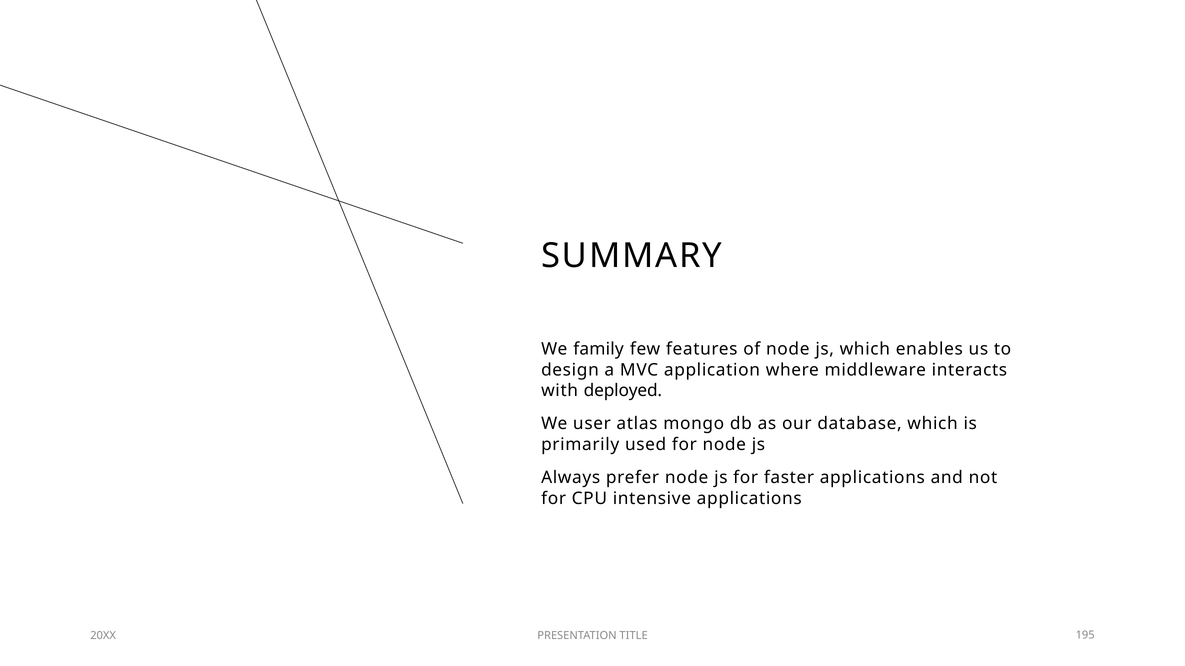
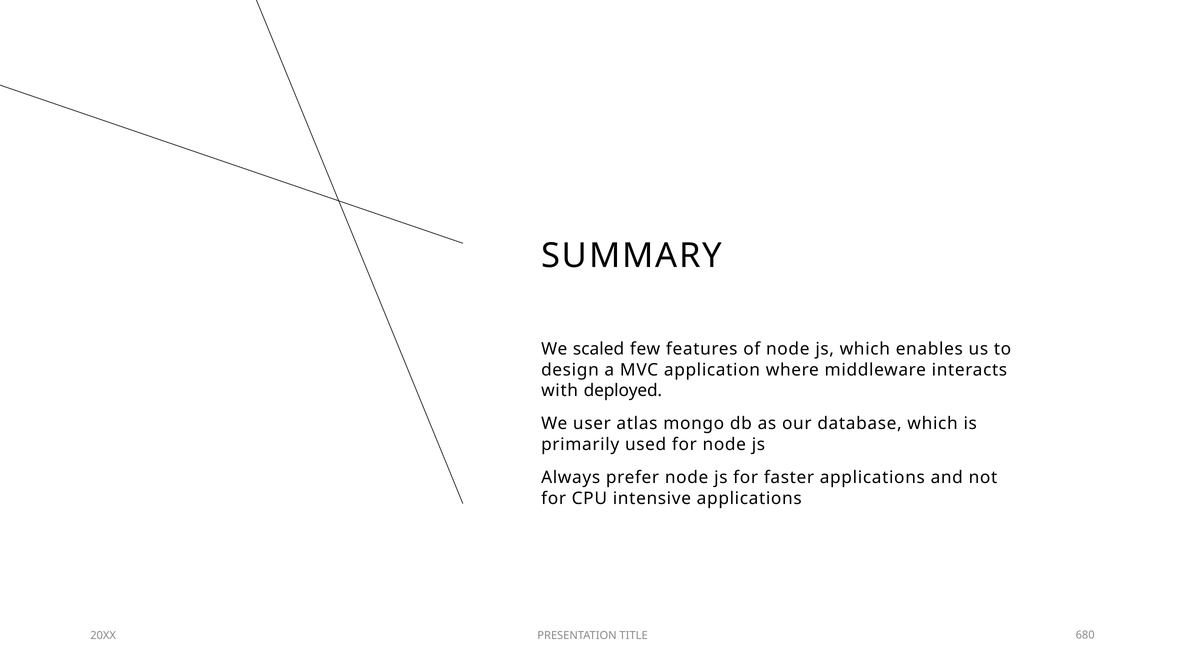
family: family -> scaled
195: 195 -> 680
